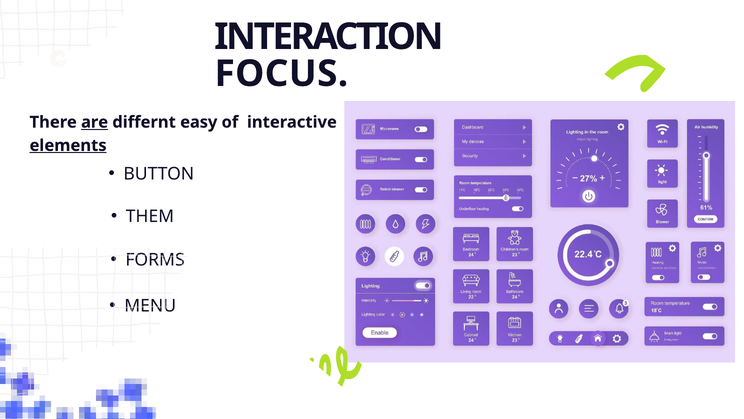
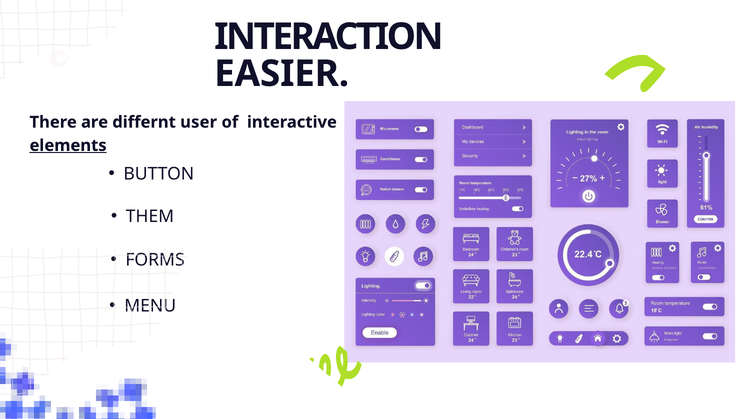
FOCUS: FOCUS -> EASIER
are underline: present -> none
easy: easy -> user
